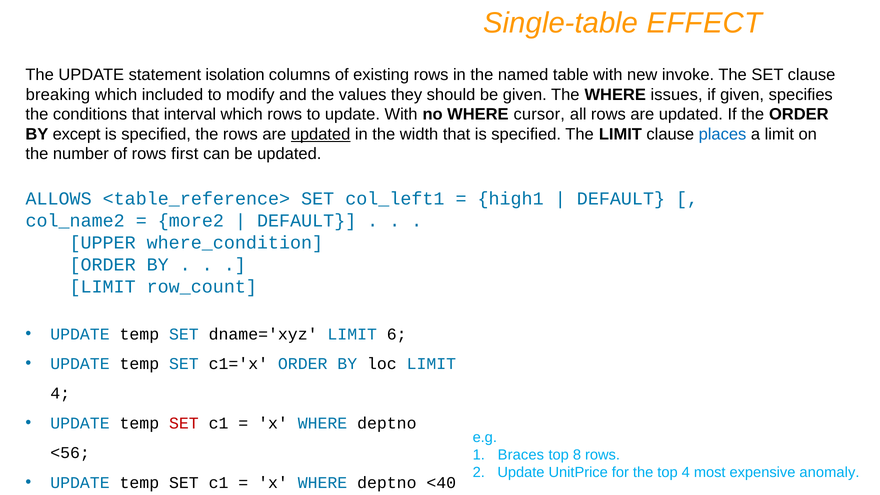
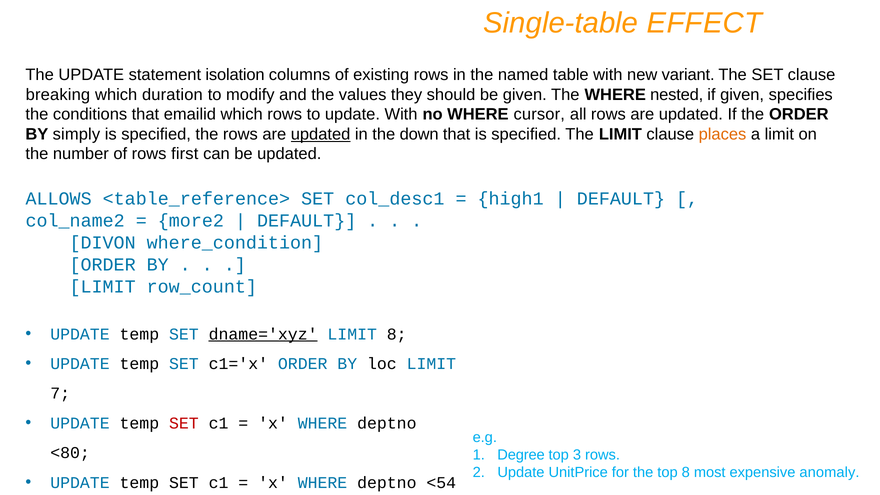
invoke: invoke -> variant
included: included -> duration
issues: issues -> nested
interval: interval -> emailid
except: except -> simply
width: width -> down
places colour: blue -> orange
col_left1: col_left1 -> col_desc1
UPPER: UPPER -> DIVON
dname='xyz underline: none -> present
LIMIT 6: 6 -> 8
4 at (60, 393): 4 -> 7
<56: <56 -> <80
Braces: Braces -> Degree
8: 8 -> 3
top 4: 4 -> 8
<40: <40 -> <54
